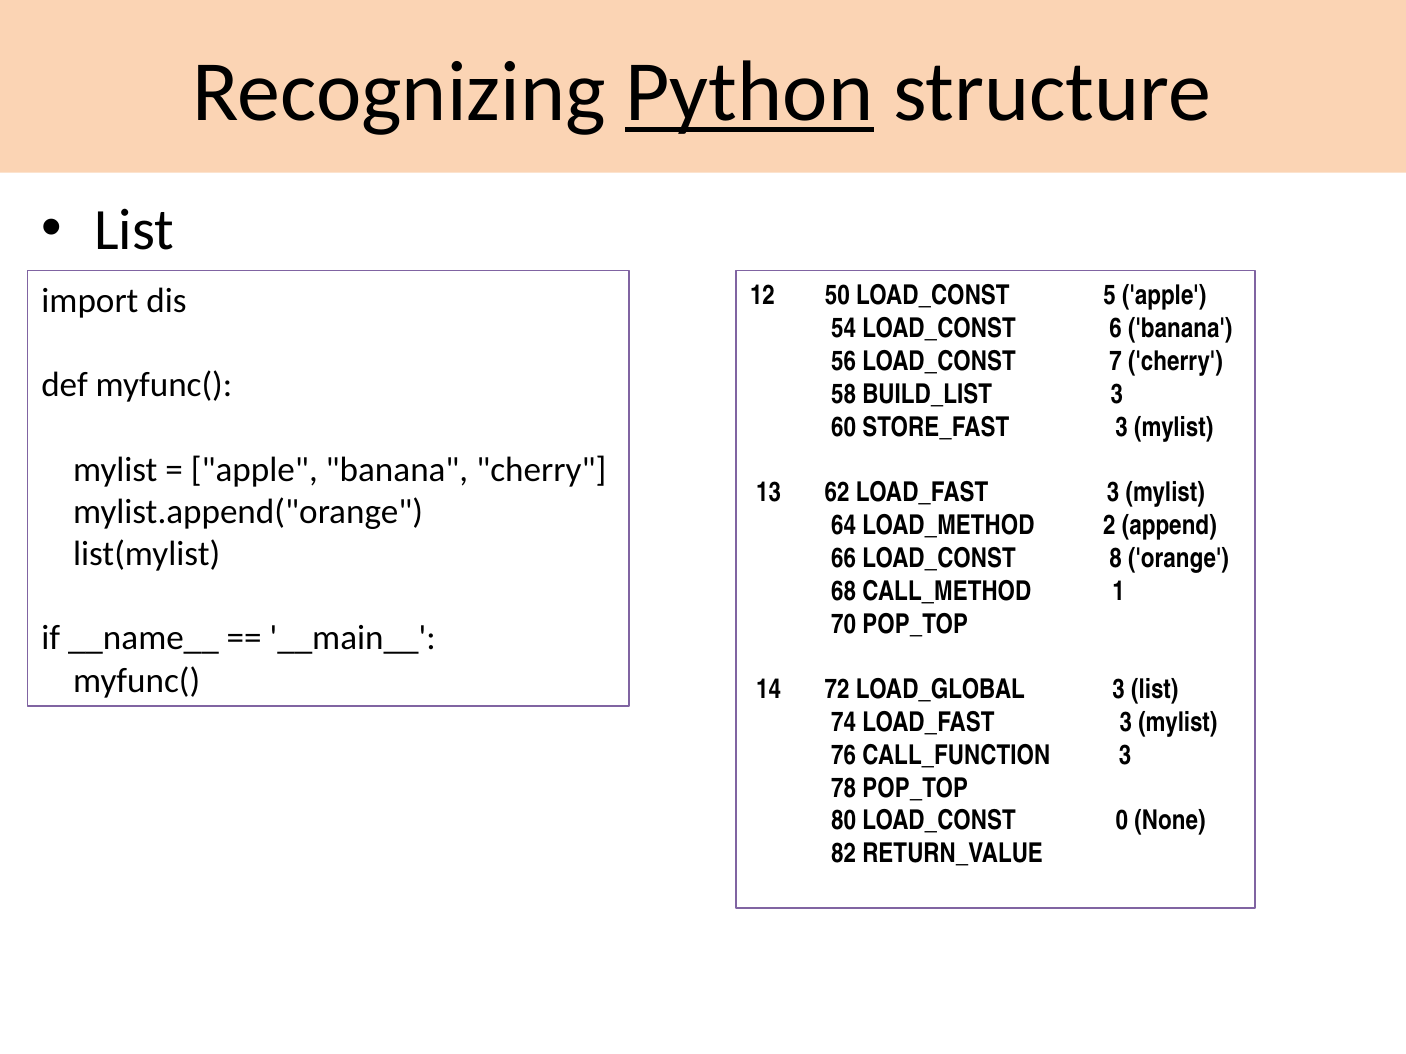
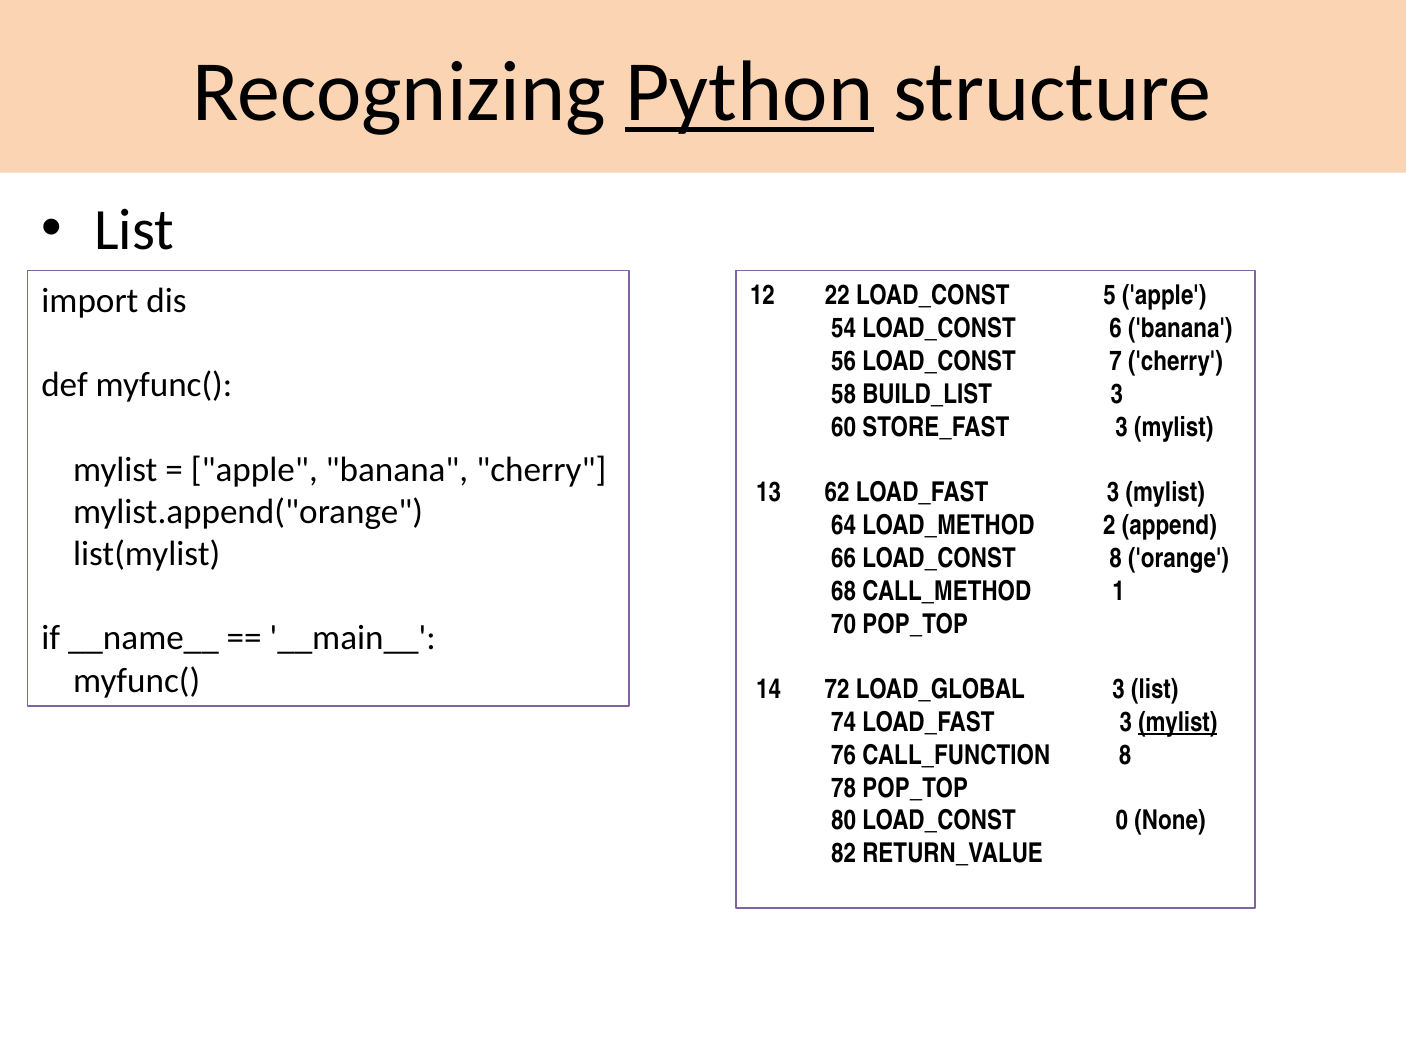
50: 50 -> 22
mylist at (1178, 723) underline: none -> present
CALL_FUNCTION 3: 3 -> 8
